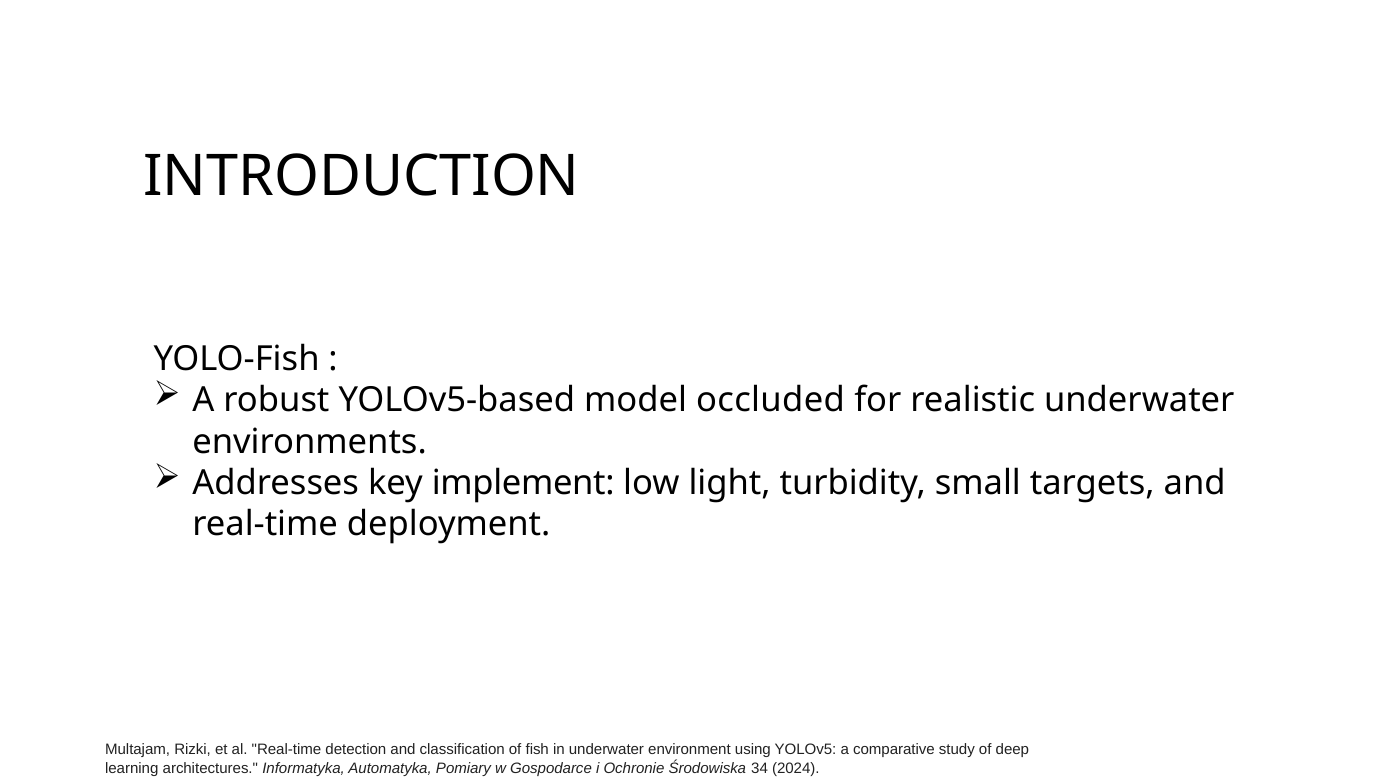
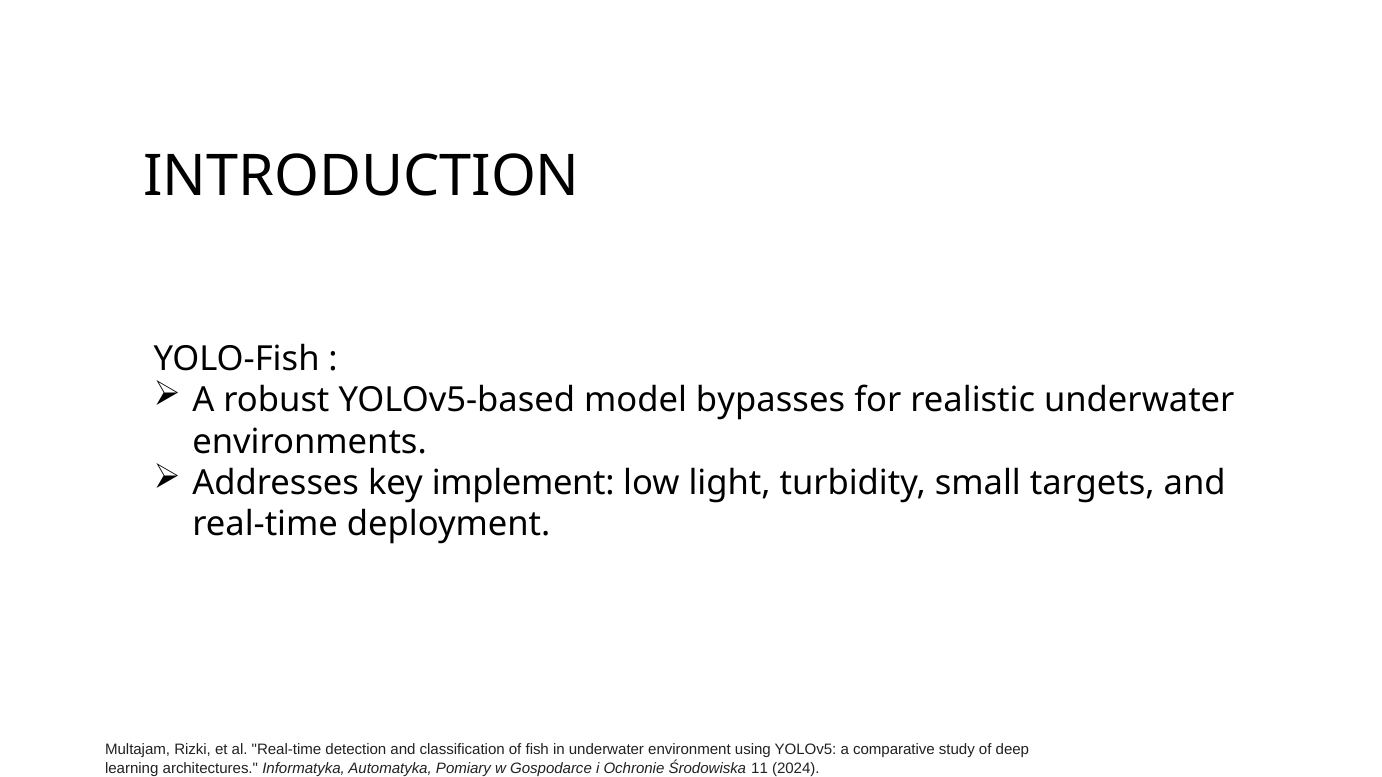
occluded: occluded -> bypasses
34: 34 -> 11
